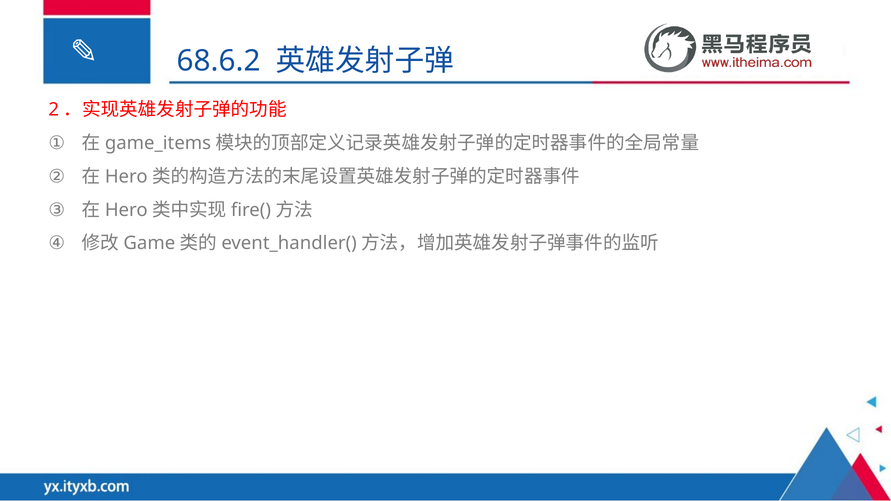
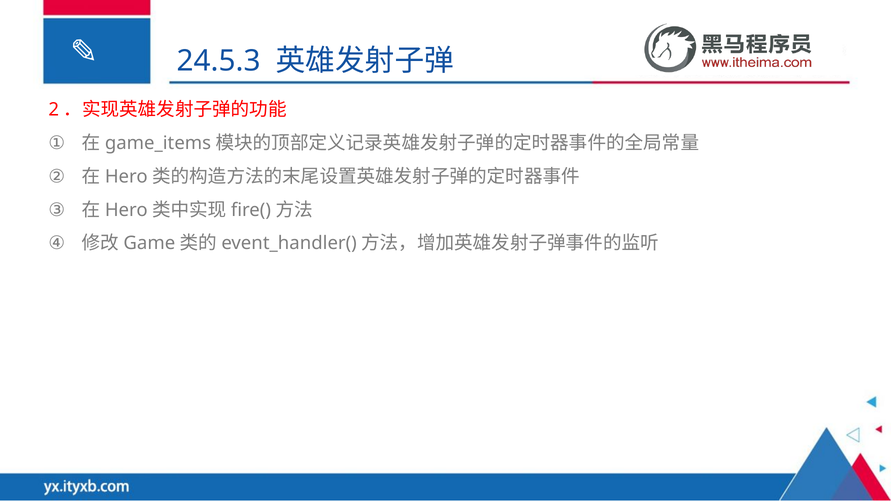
68.6.2: 68.6.2 -> 24.5.3
